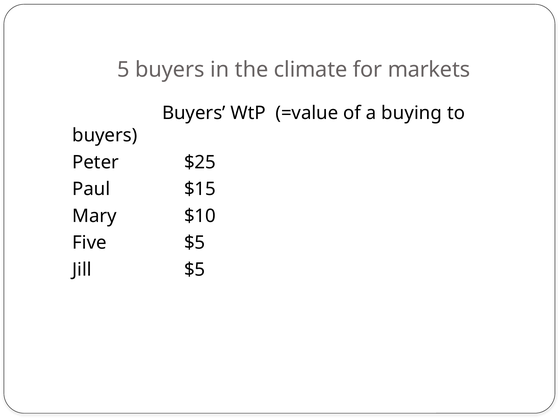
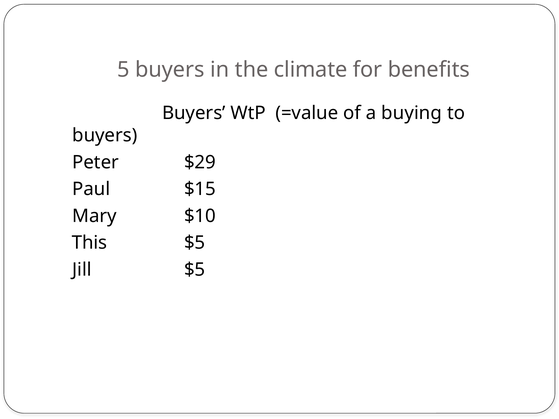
markets: markets -> benefits
$25: $25 -> $29
Five: Five -> This
